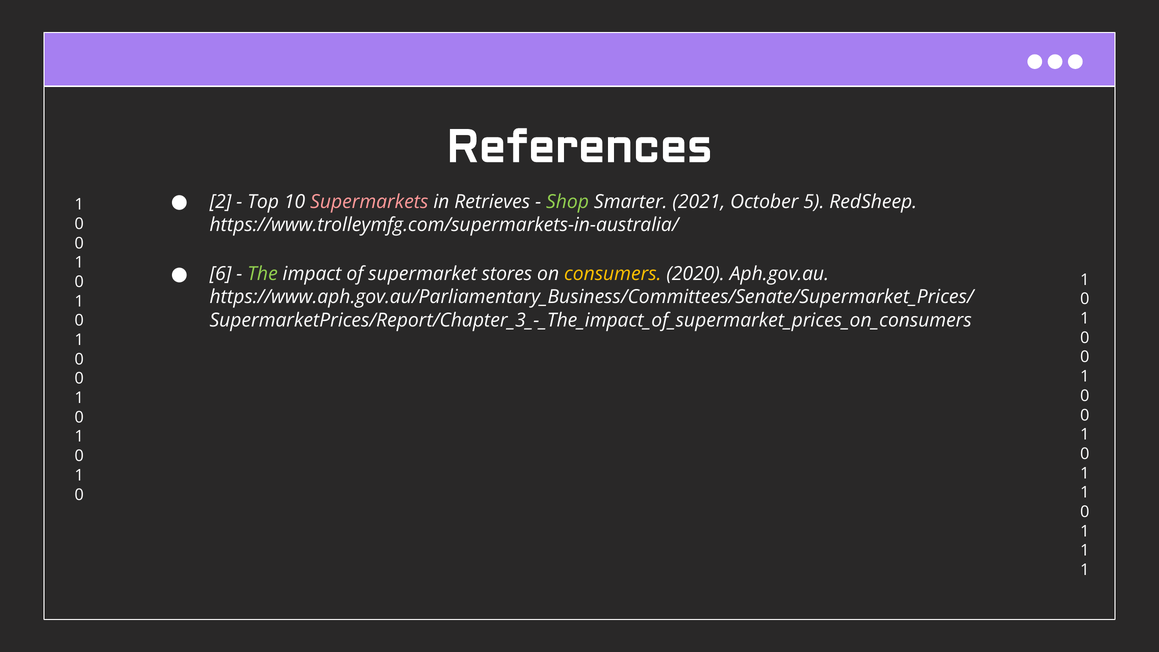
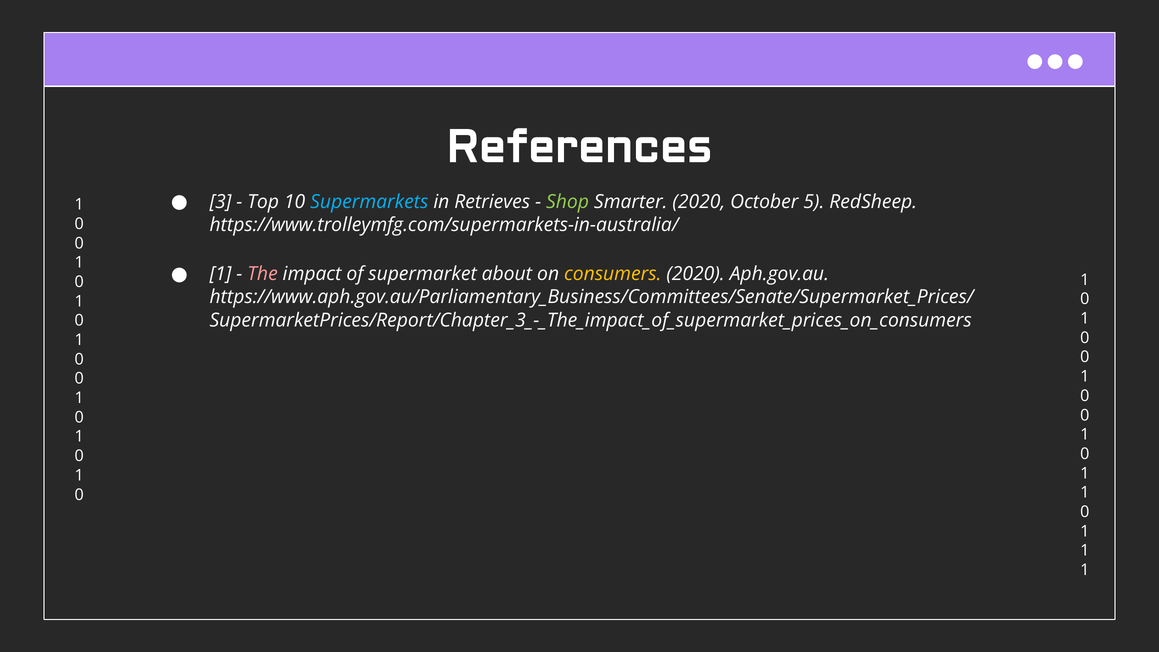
2: 2 -> 3
Supermarkets colour: pink -> light blue
Smarter 2021: 2021 -> 2020
6 at (220, 274): 6 -> 1
The colour: light green -> pink
stores: stores -> about
